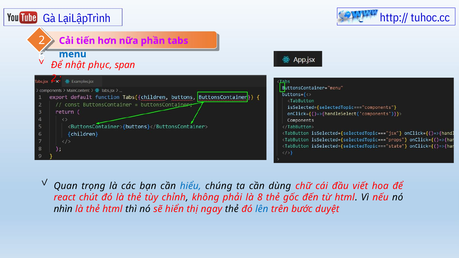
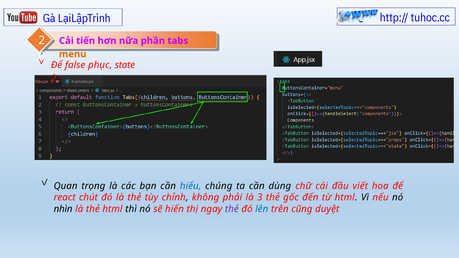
menu colour: blue -> orange
nhật: nhật -> false
span: span -> state
8: 8 -> 3
thẻ at (232, 209) colour: black -> purple
bước: bước -> cũng
